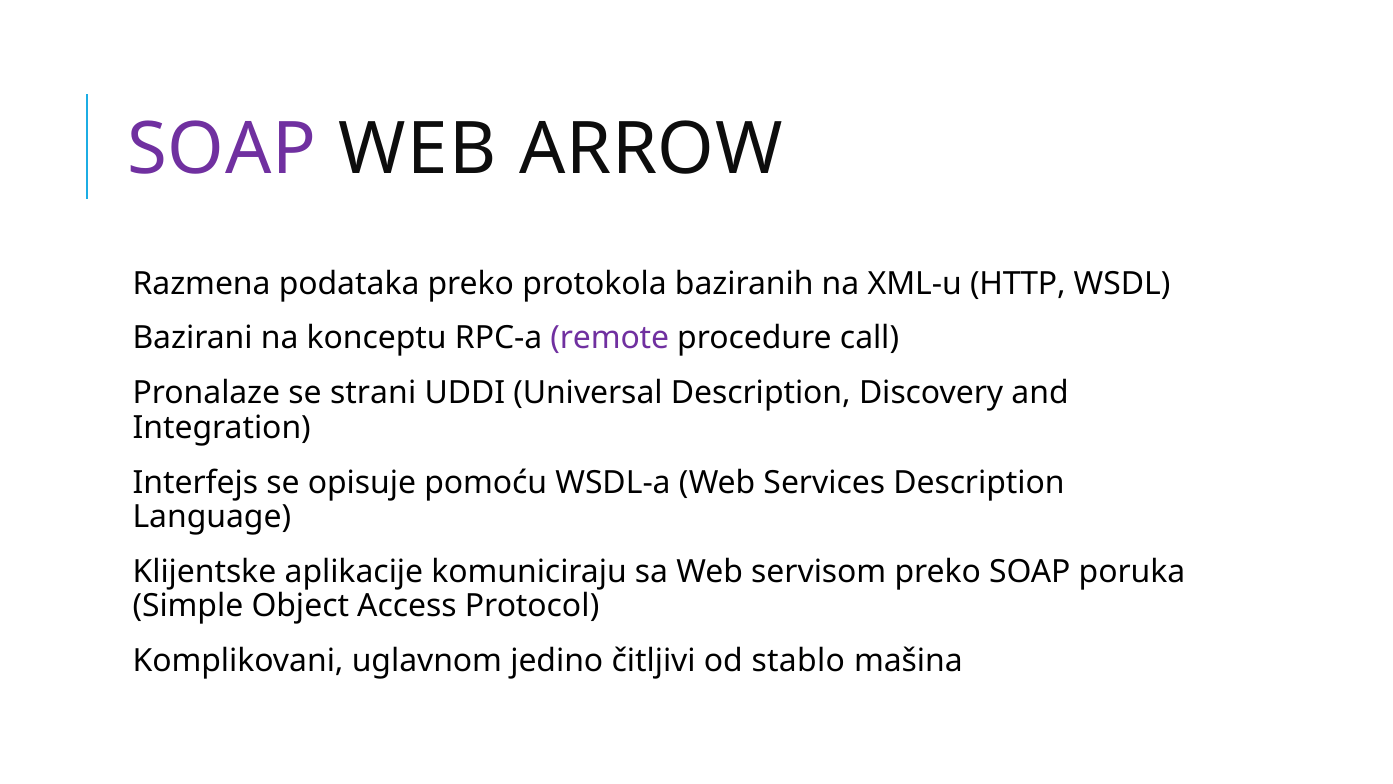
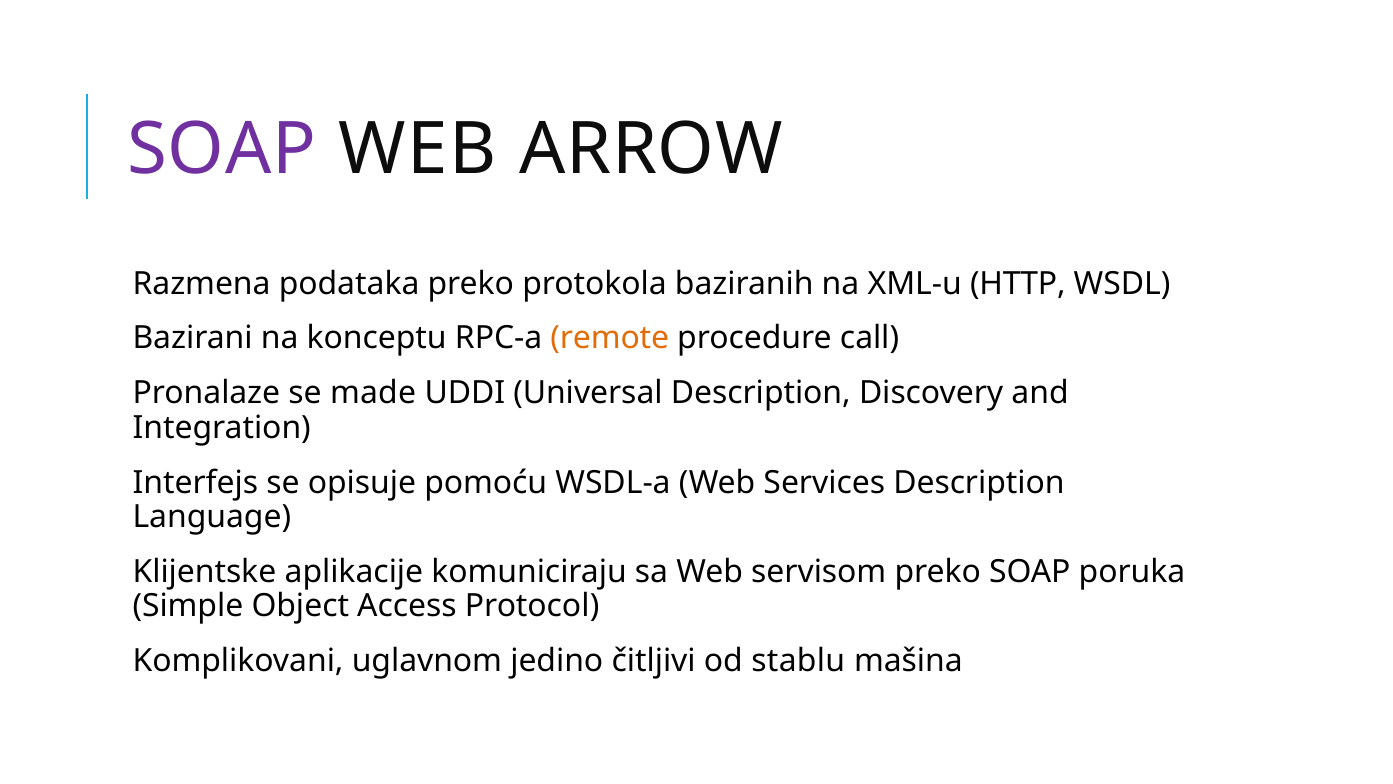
remote colour: purple -> orange
strani: strani -> made
stablo: stablo -> stablu
